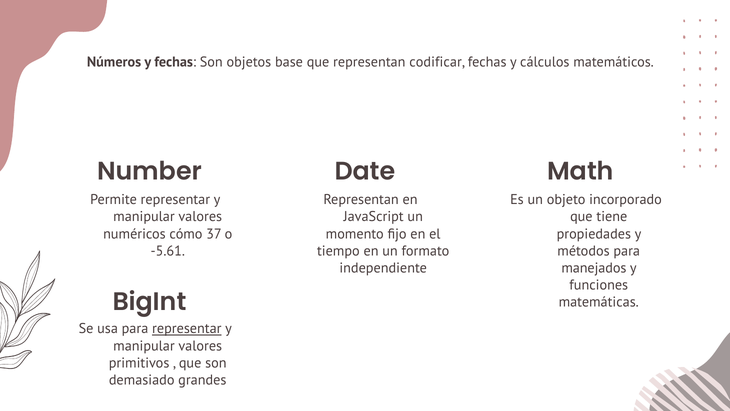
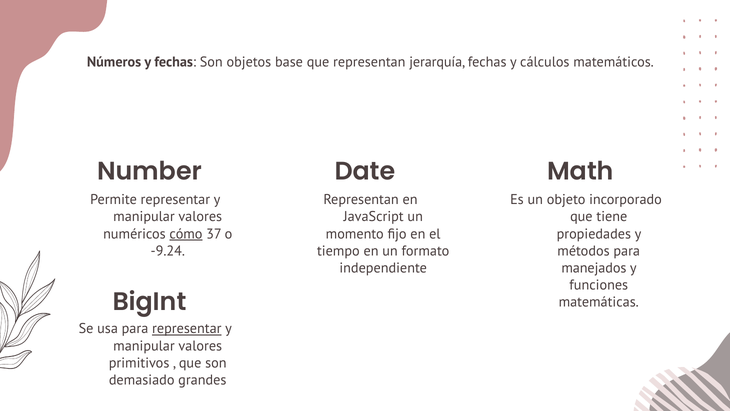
codificar: codificar -> jerarquía
cómo underline: none -> present
-5.61: -5.61 -> -9.24
